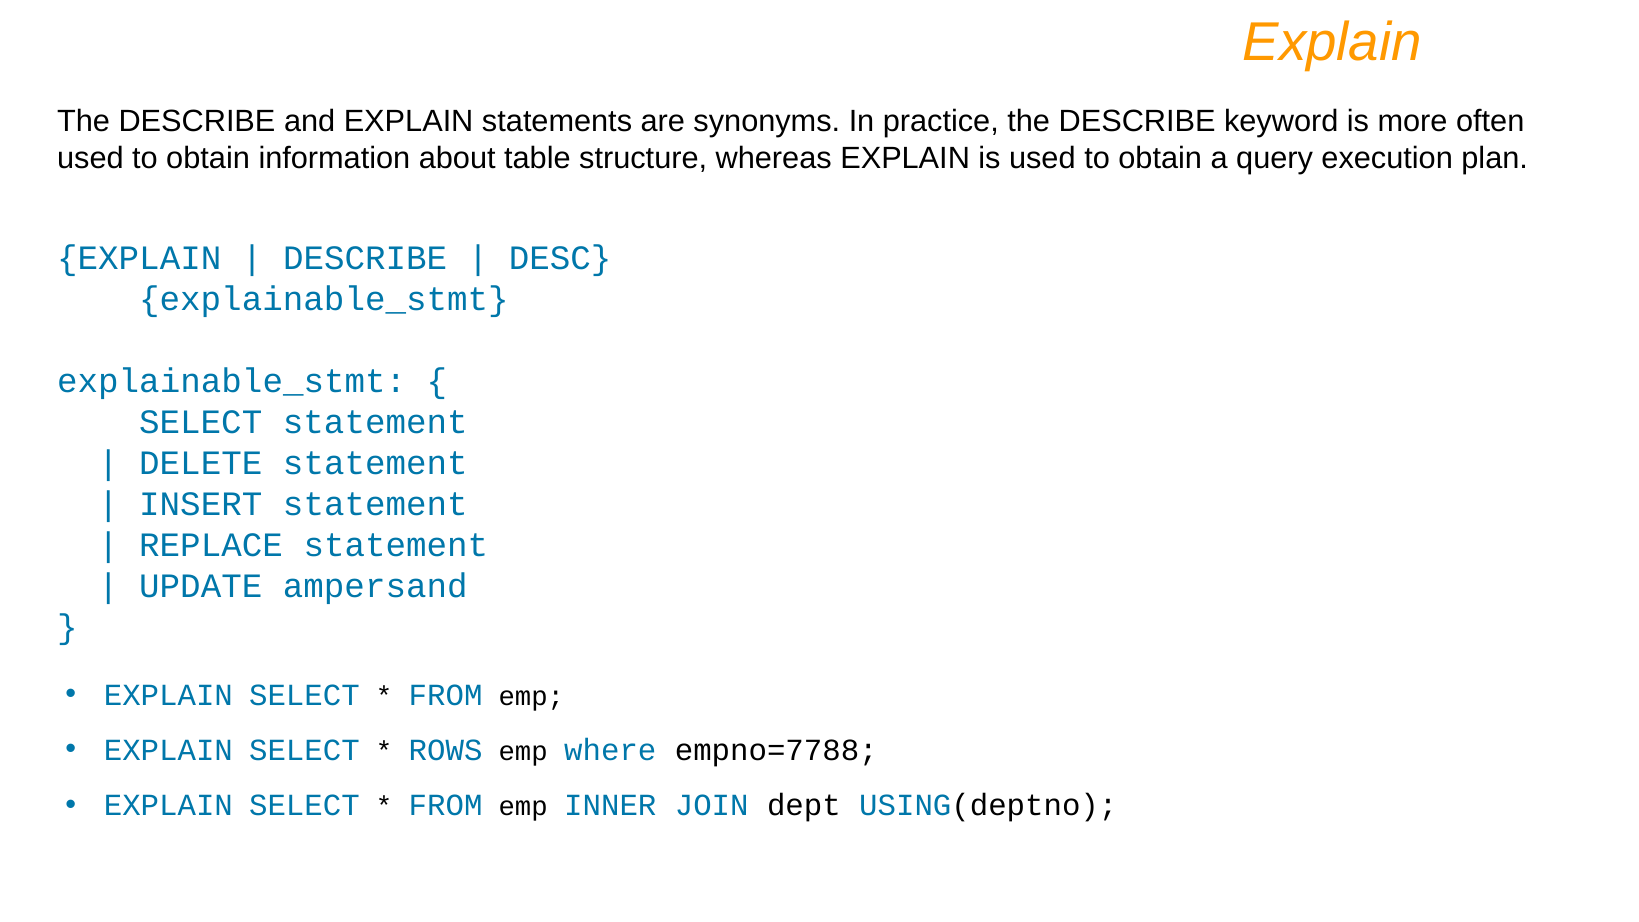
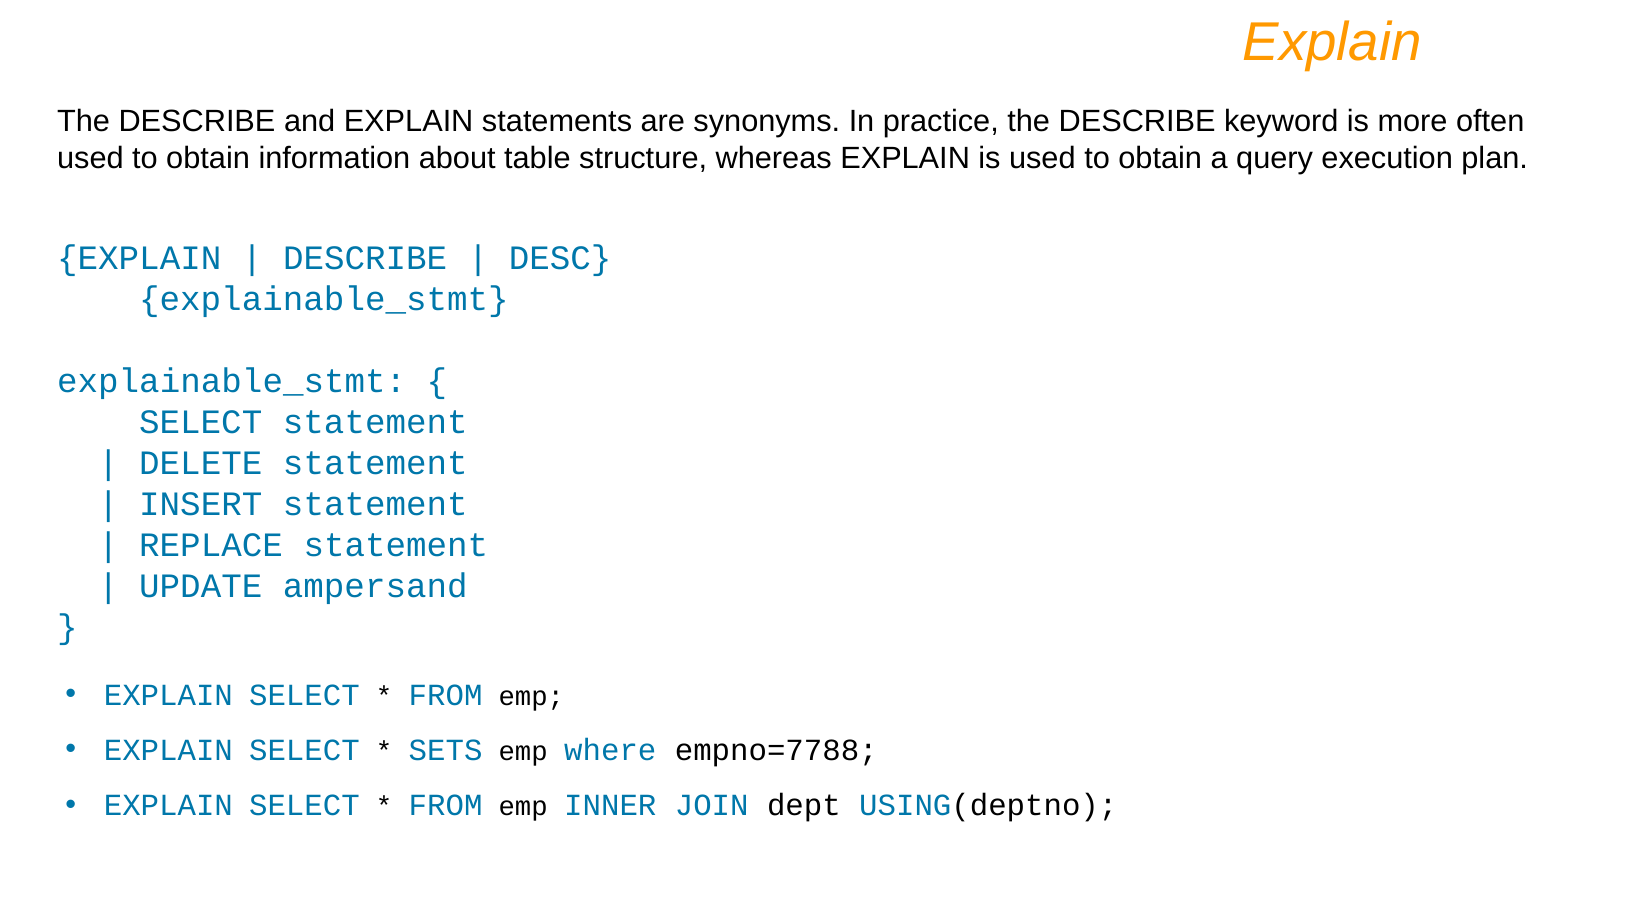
ROWS: ROWS -> SETS
